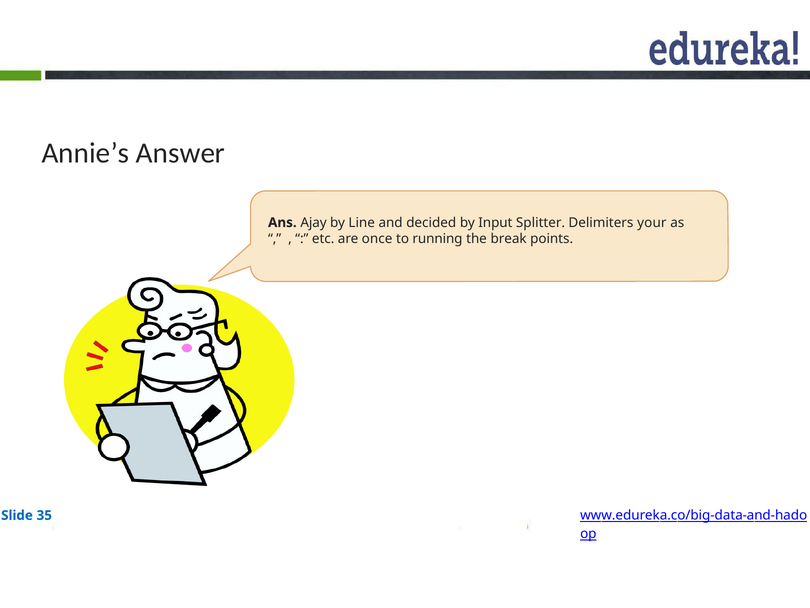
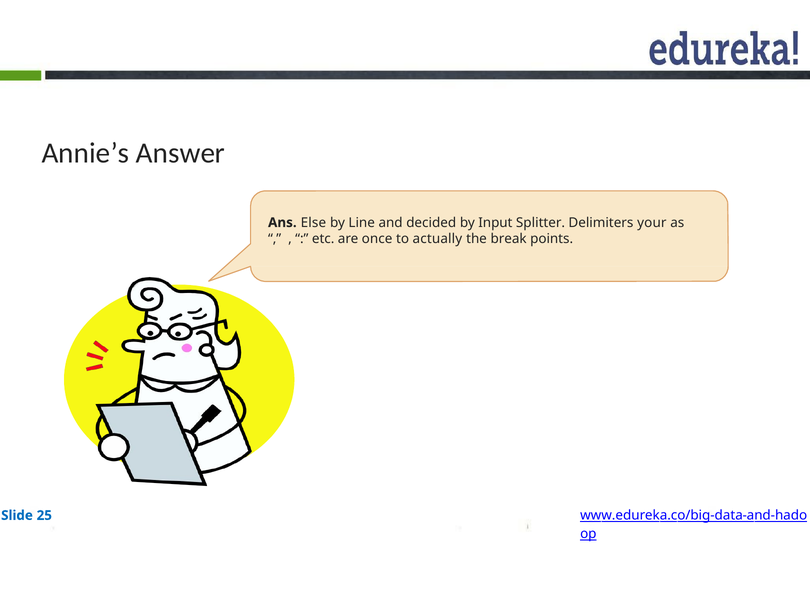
Ajay: Ajay -> Else
running: running -> actually
35: 35 -> 25
